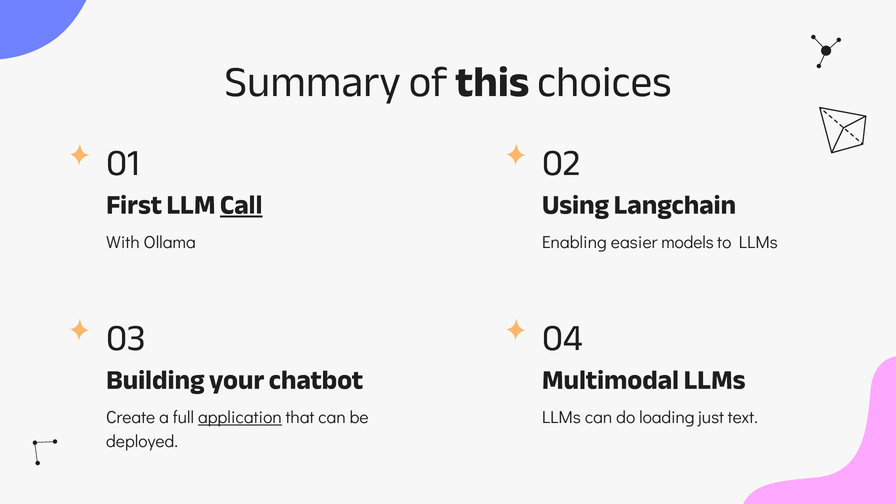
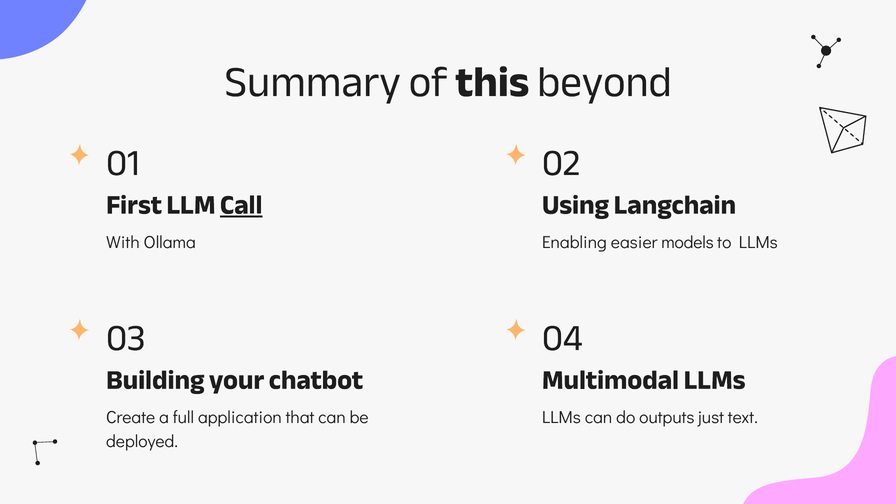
choices: choices -> beyond
application underline: present -> none
loading: loading -> outputs
